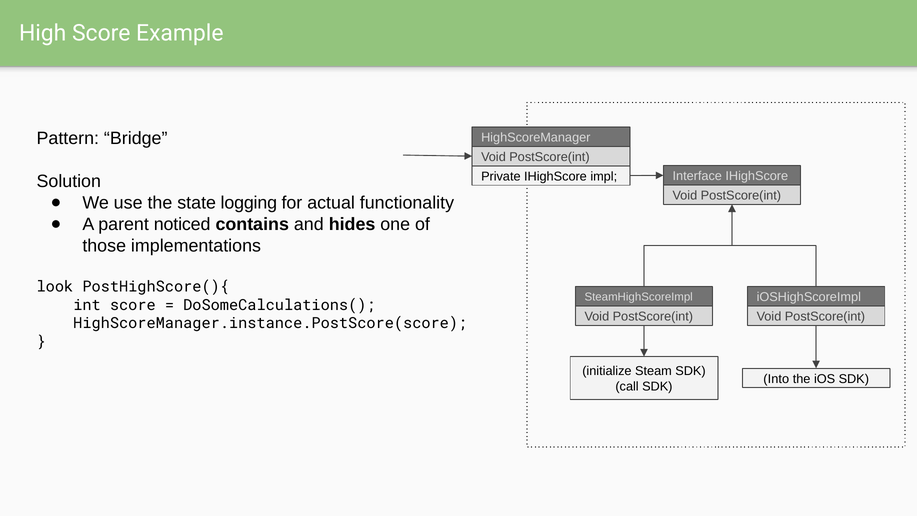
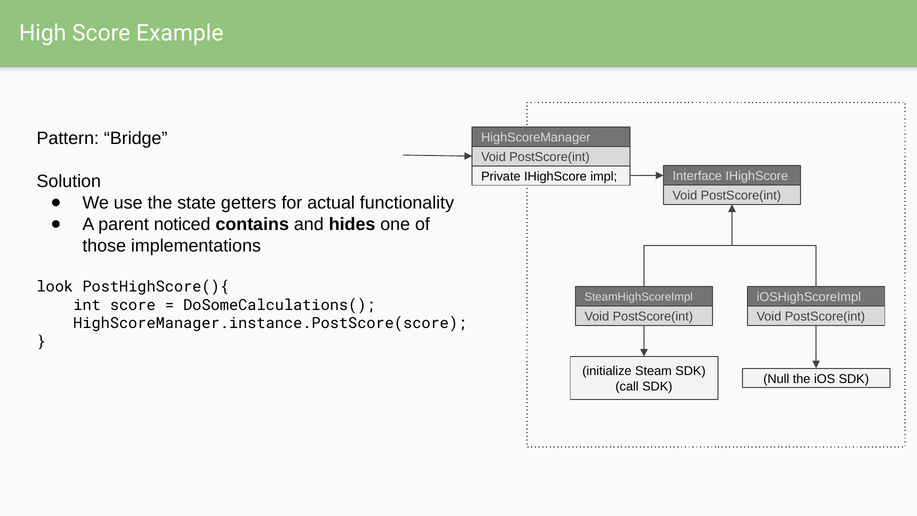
logging: logging -> getters
Into: Into -> Null
